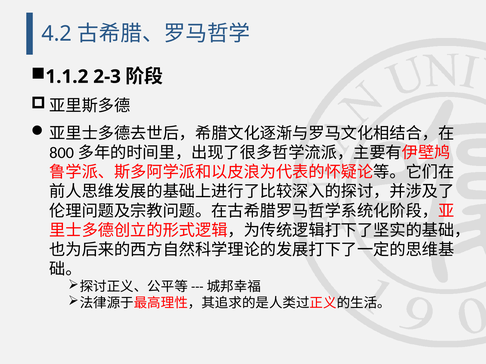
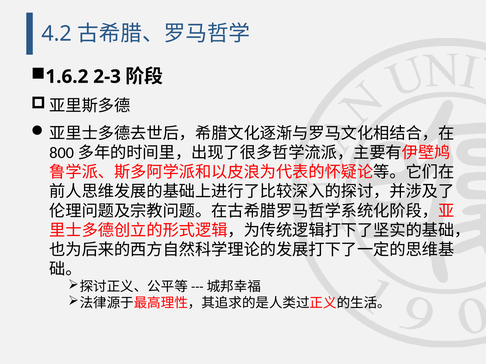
1.1.2: 1.1.2 -> 1.6.2
